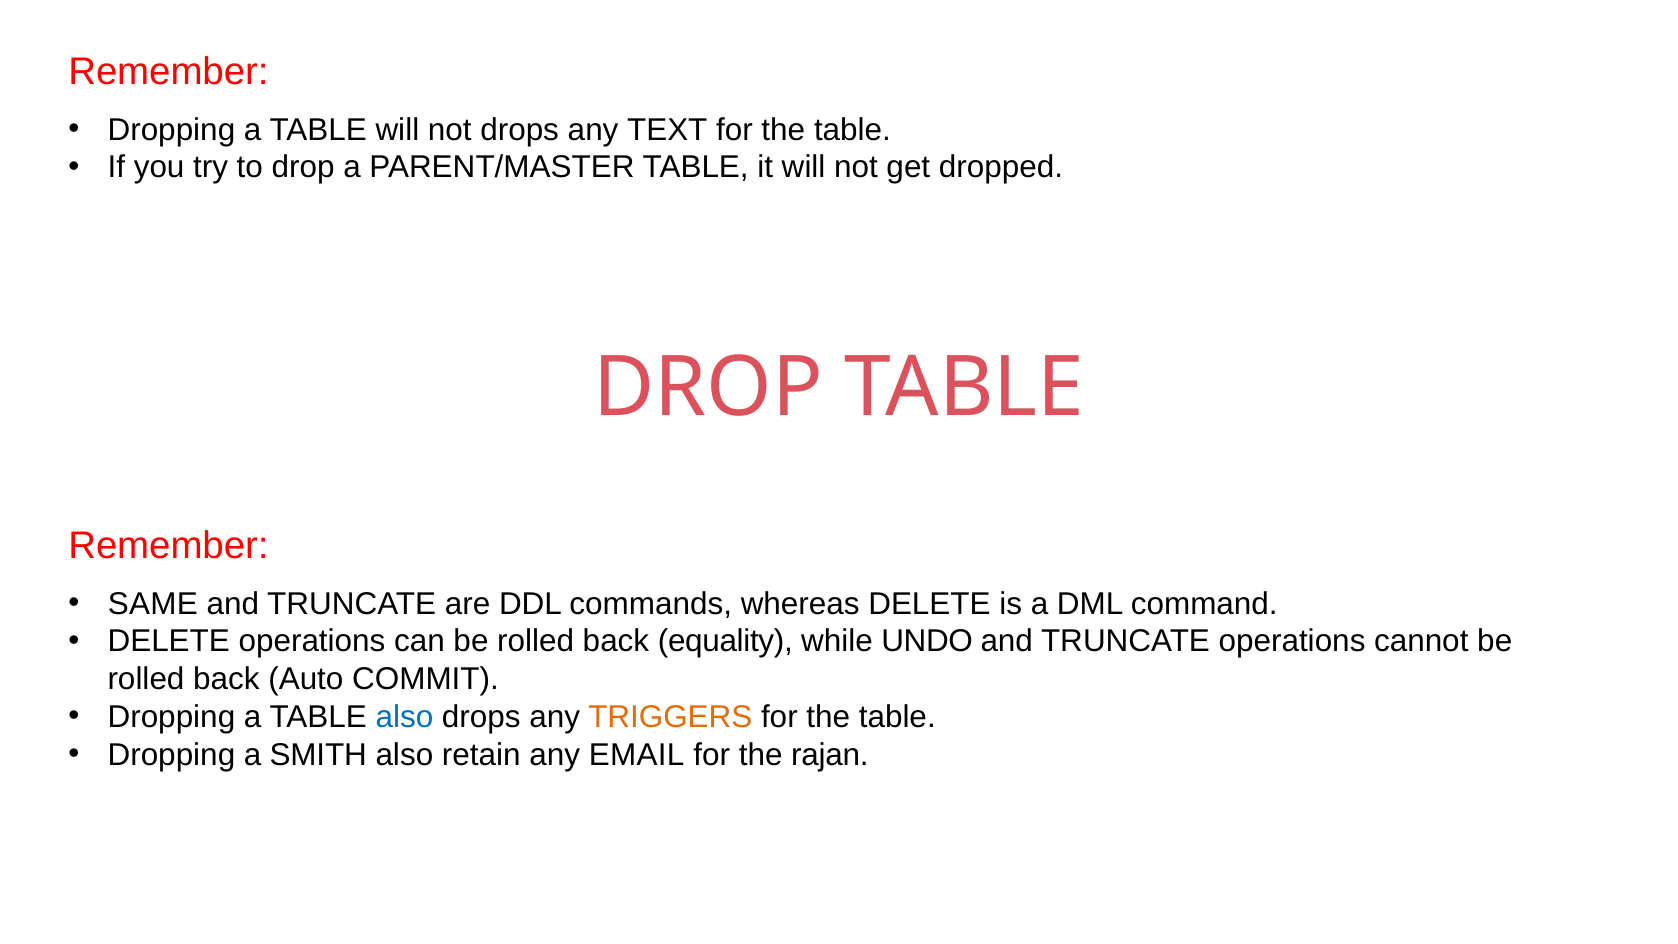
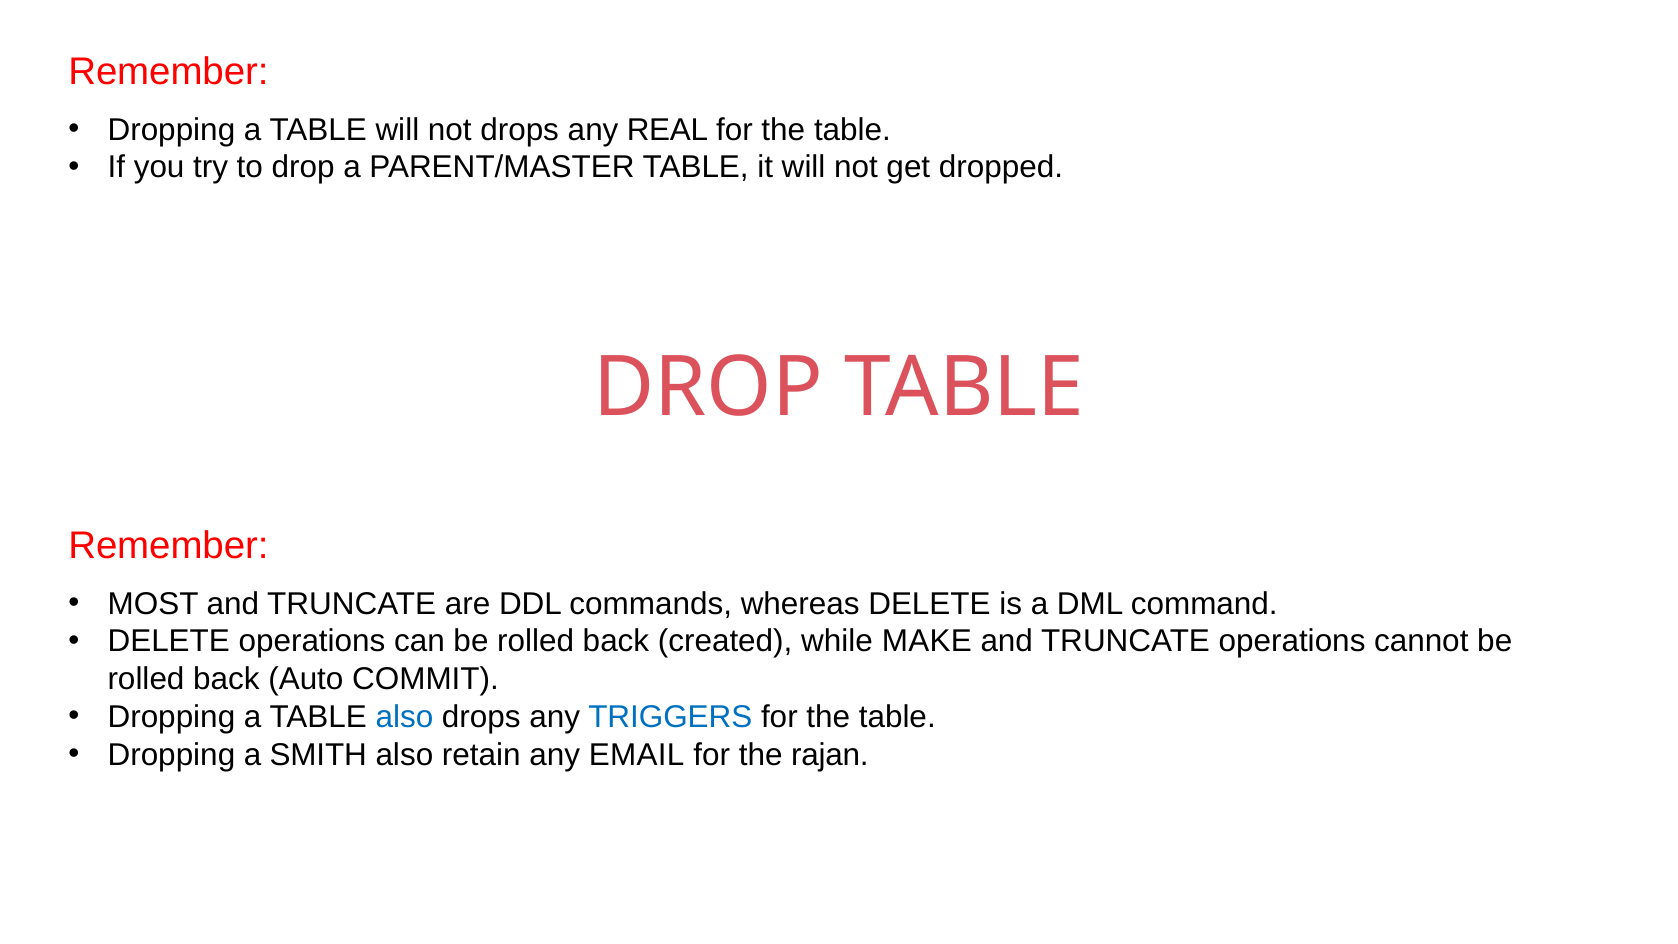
TEXT: TEXT -> REAL
SAME: SAME -> MOST
equality: equality -> created
UNDO: UNDO -> MAKE
TRIGGERS colour: orange -> blue
